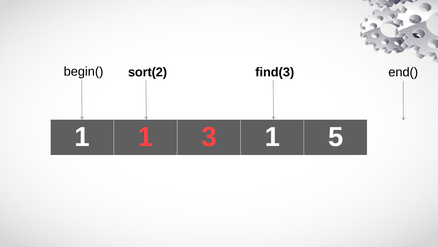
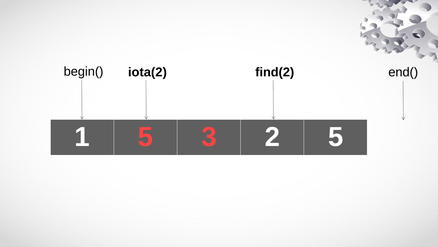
sort(2: sort(2 -> iota(2
find(3: find(3 -> find(2
1 1: 1 -> 5
3 1: 1 -> 2
